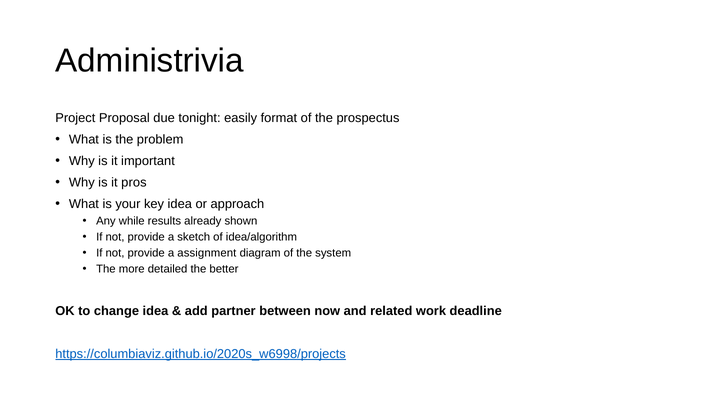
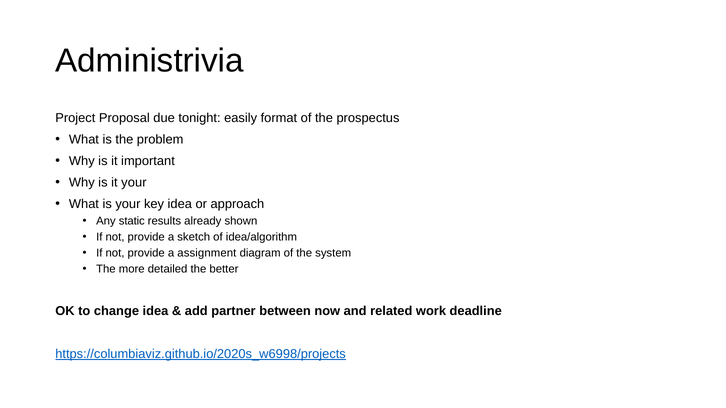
it pros: pros -> your
while: while -> static
